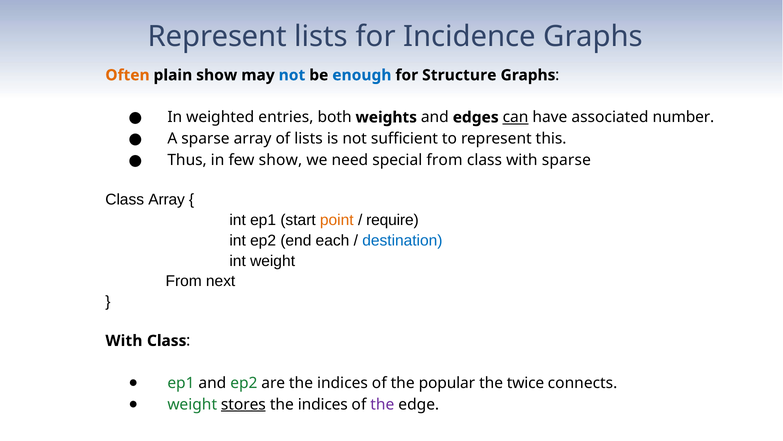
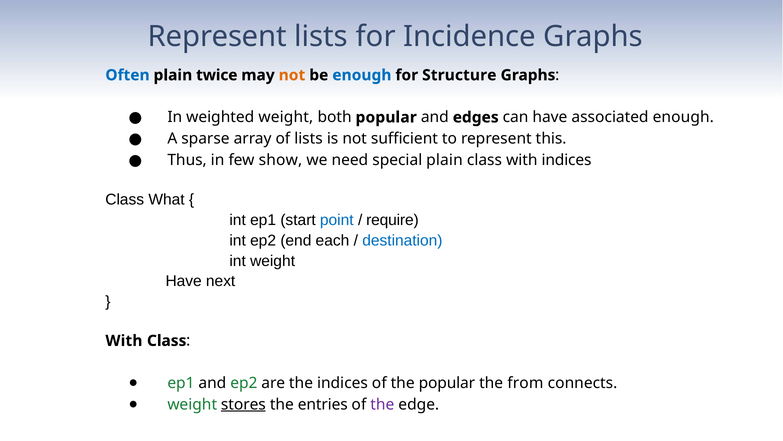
Often colour: orange -> blue
plain show: show -> twice
not at (292, 75) colour: blue -> orange
weighted entries: entries -> weight
both weights: weights -> popular
can underline: present -> none
associated number: number -> enough
special from: from -> plain
with sparse: sparse -> indices
Class Array: Array -> What
point colour: orange -> blue
From at (184, 281): From -> Have
twice: twice -> from
indices at (323, 404): indices -> entries
